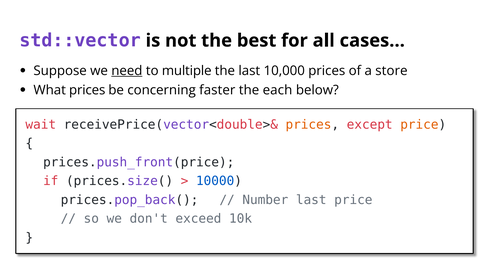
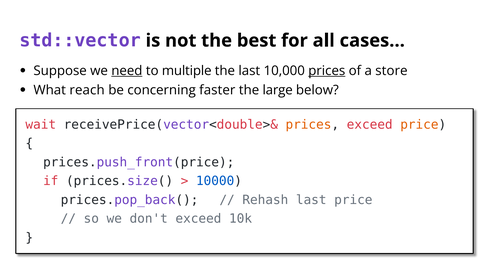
prices at (327, 71) underline: none -> present
What prices: prices -> reach
each: each -> large
prices except: except -> exceed
Number: Number -> Rehash
